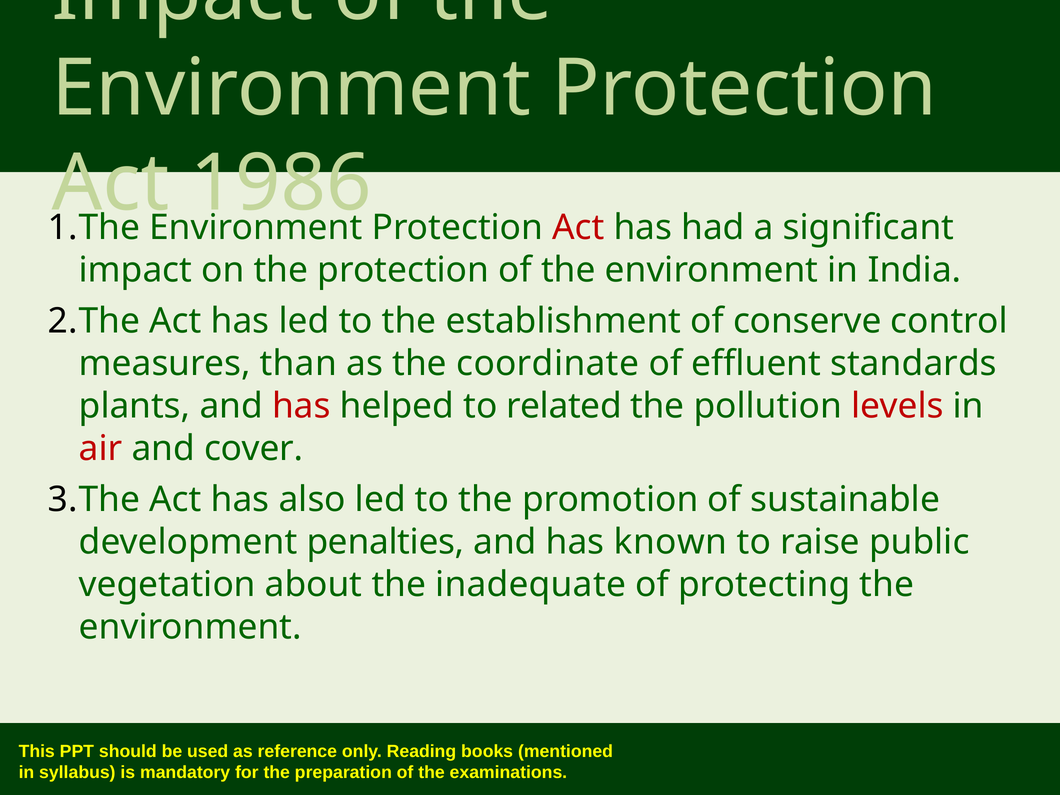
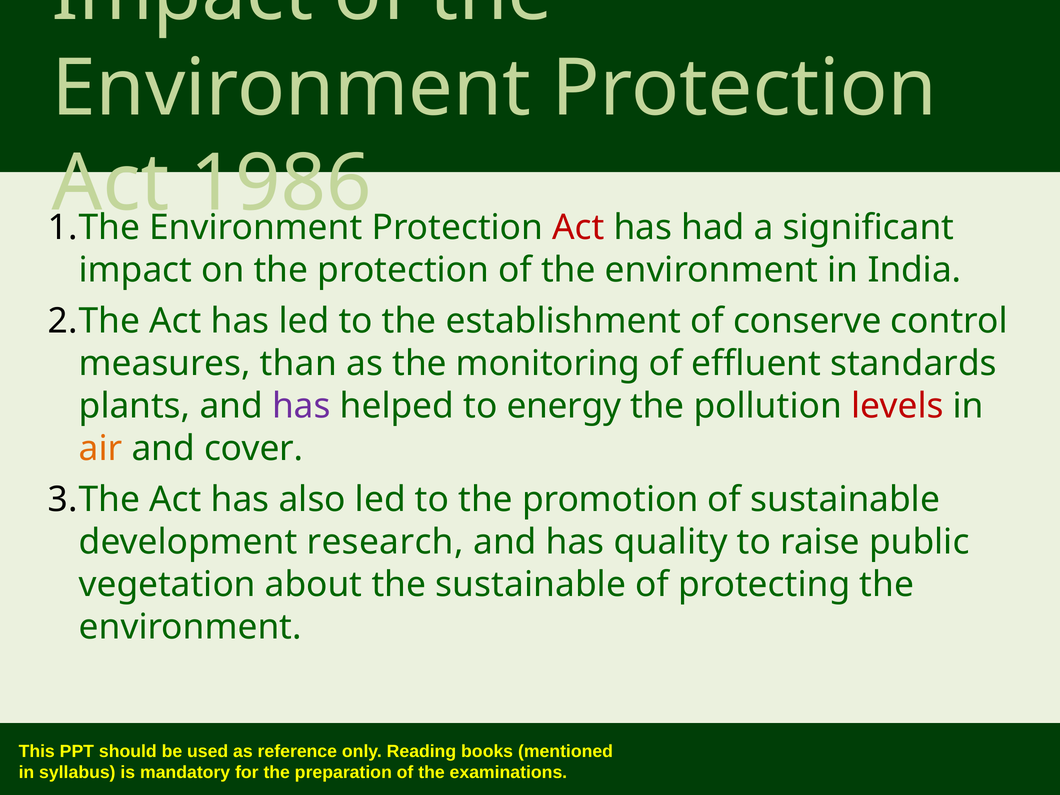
coordinate: coordinate -> monitoring
has at (301, 406) colour: red -> purple
related: related -> energy
air colour: red -> orange
penalties: penalties -> research
known: known -> quality
the inadequate: inadequate -> sustainable
